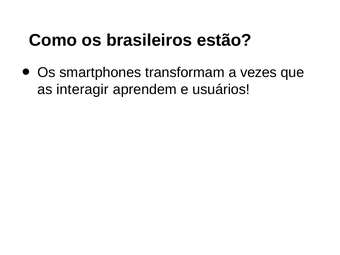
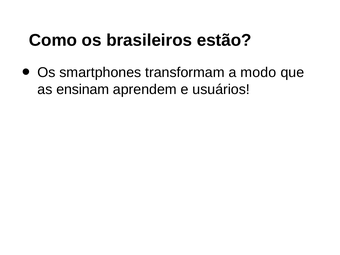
vezes: vezes -> modo
interagir: interagir -> ensinam
